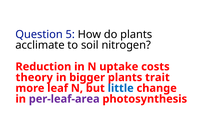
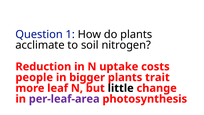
5: 5 -> 1
theory: theory -> people
little colour: blue -> black
